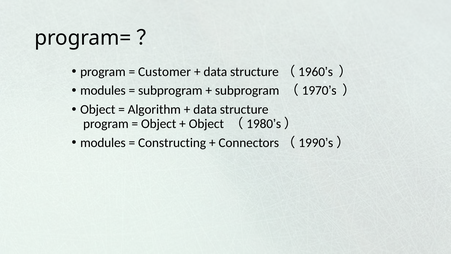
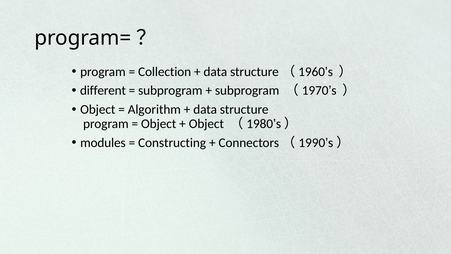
Customer: Customer -> Collection
modules at (103, 91): modules -> different
